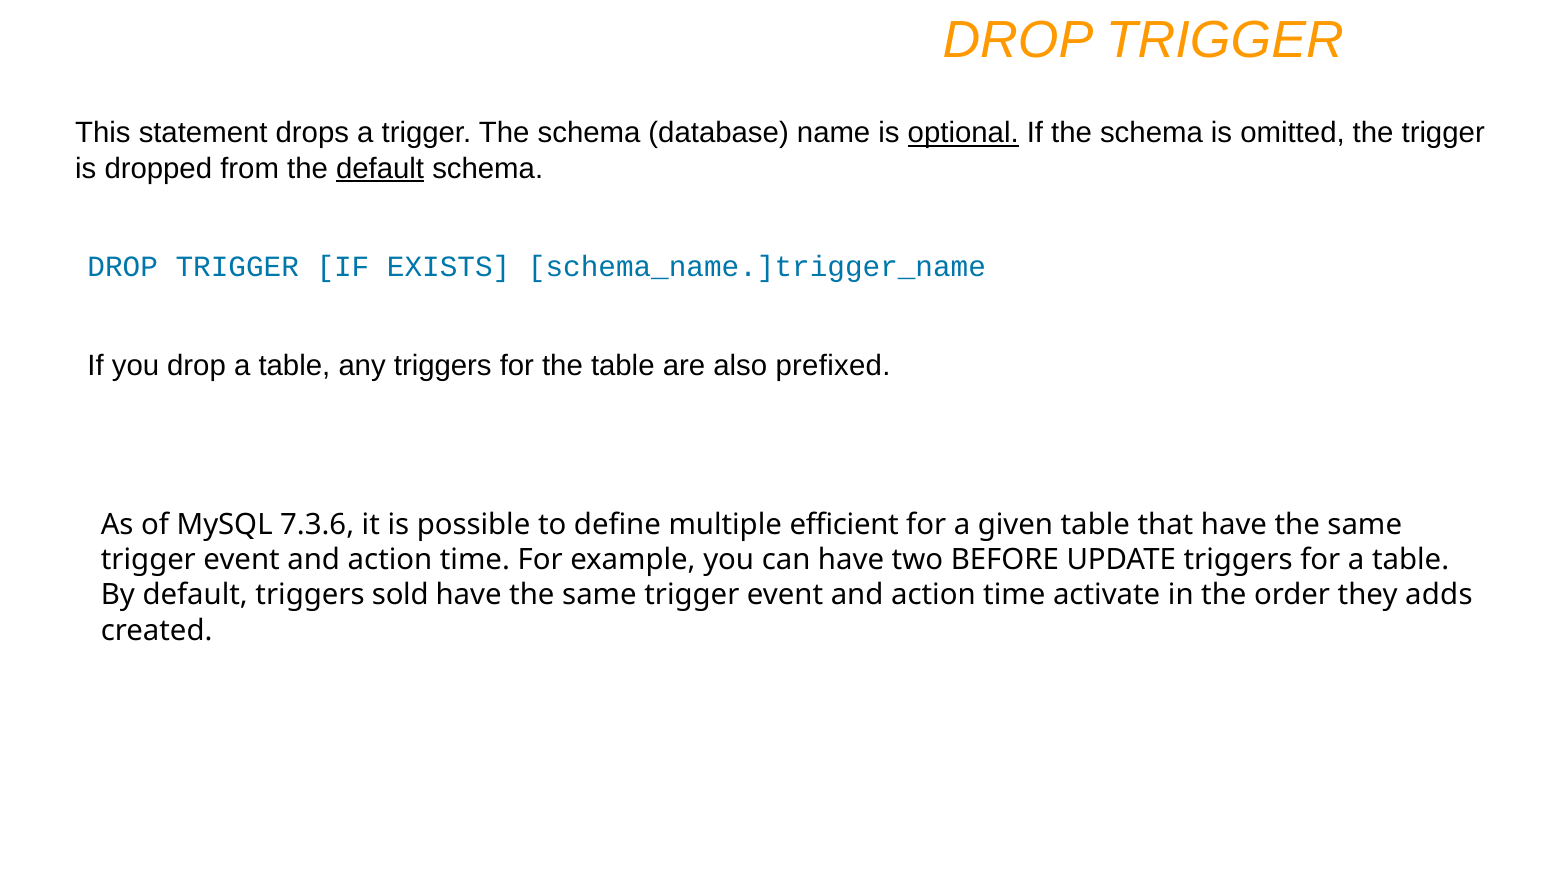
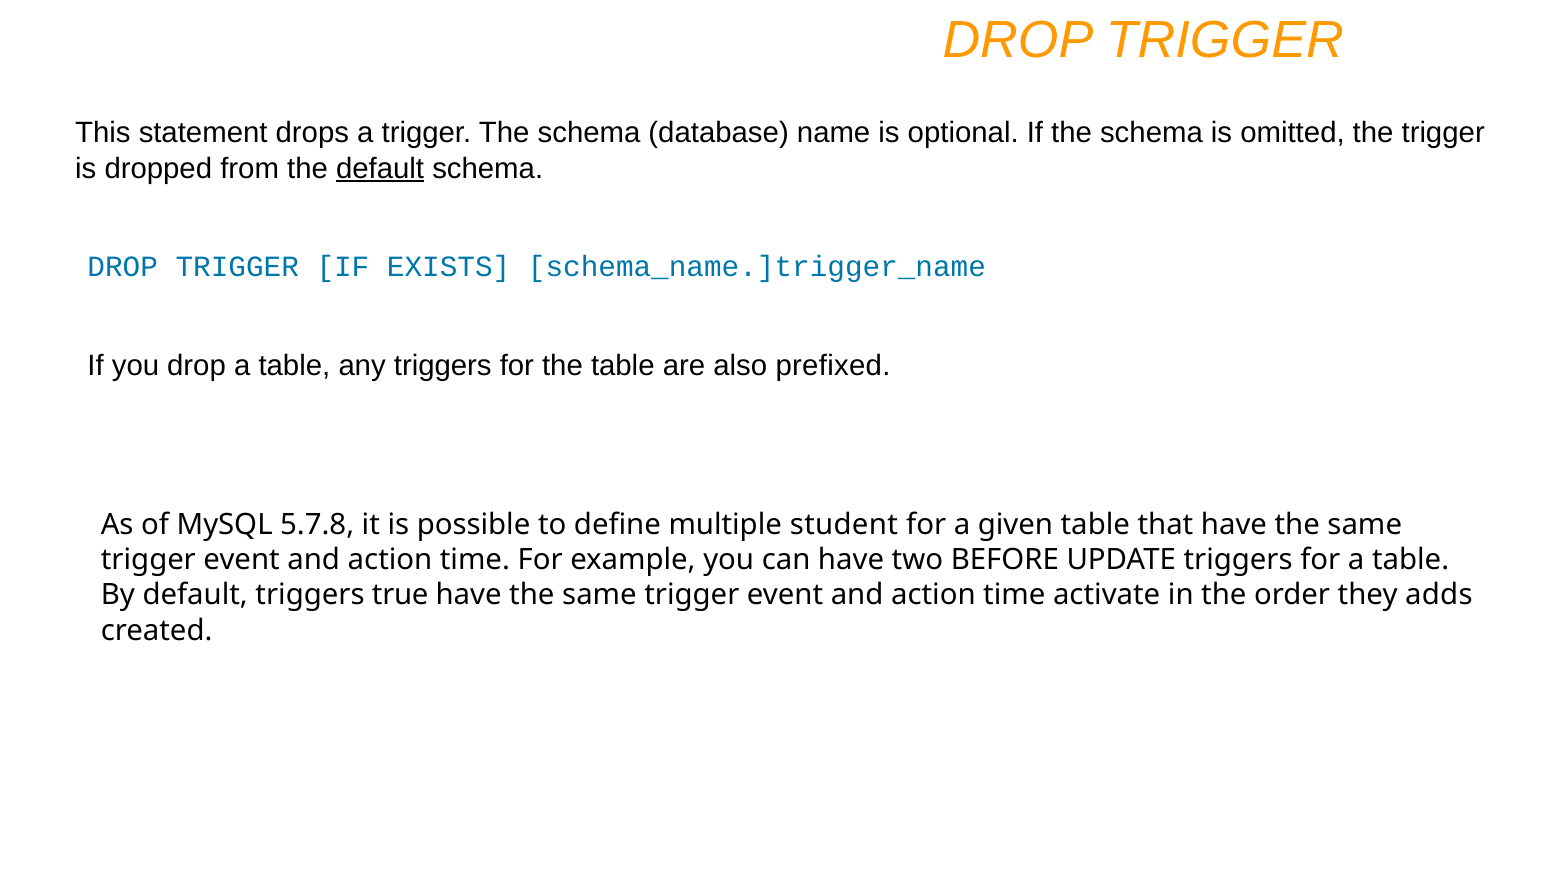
optional underline: present -> none
7.3.6: 7.3.6 -> 5.7.8
efficient: efficient -> student
sold: sold -> true
